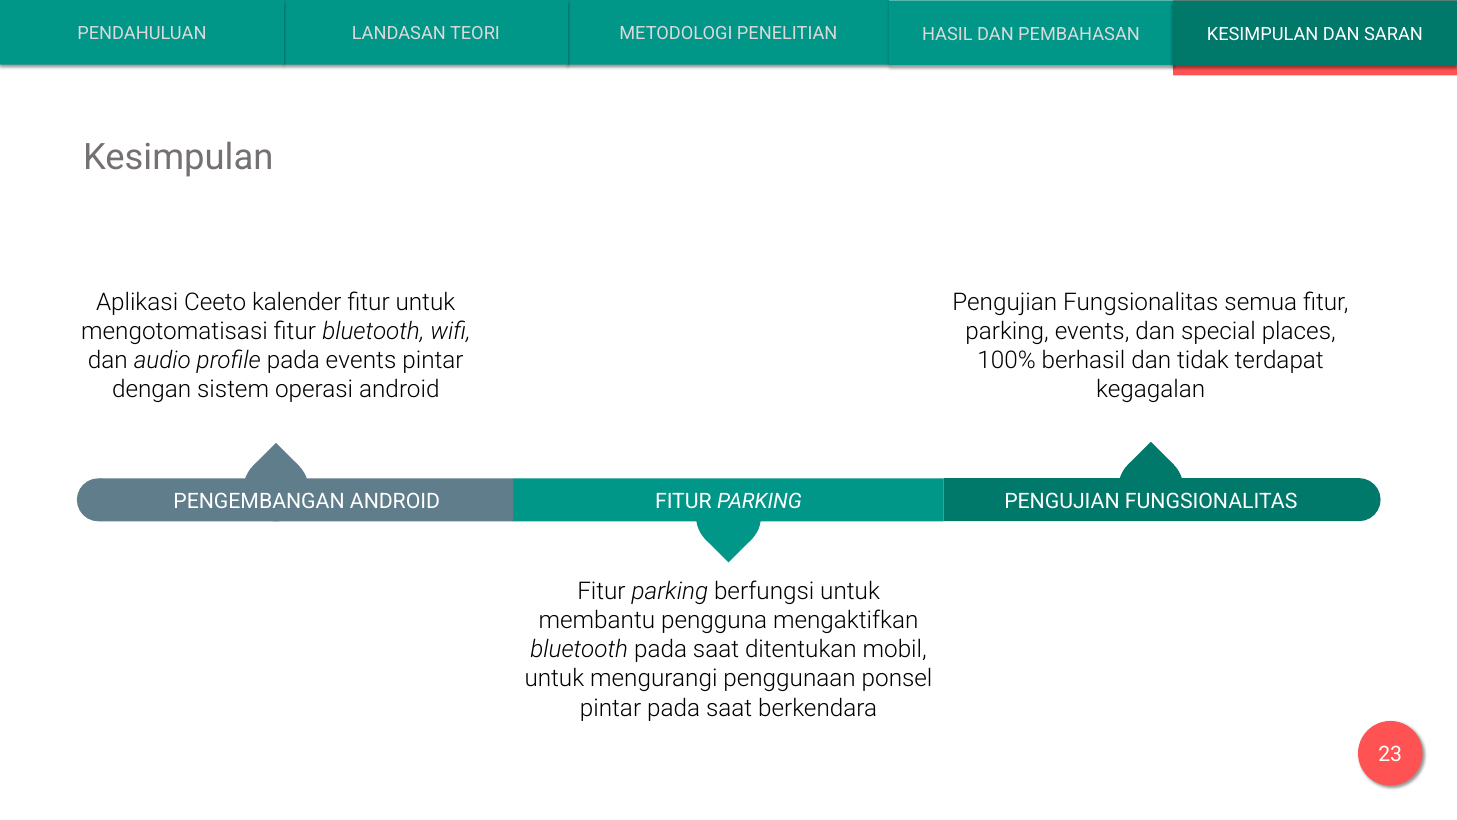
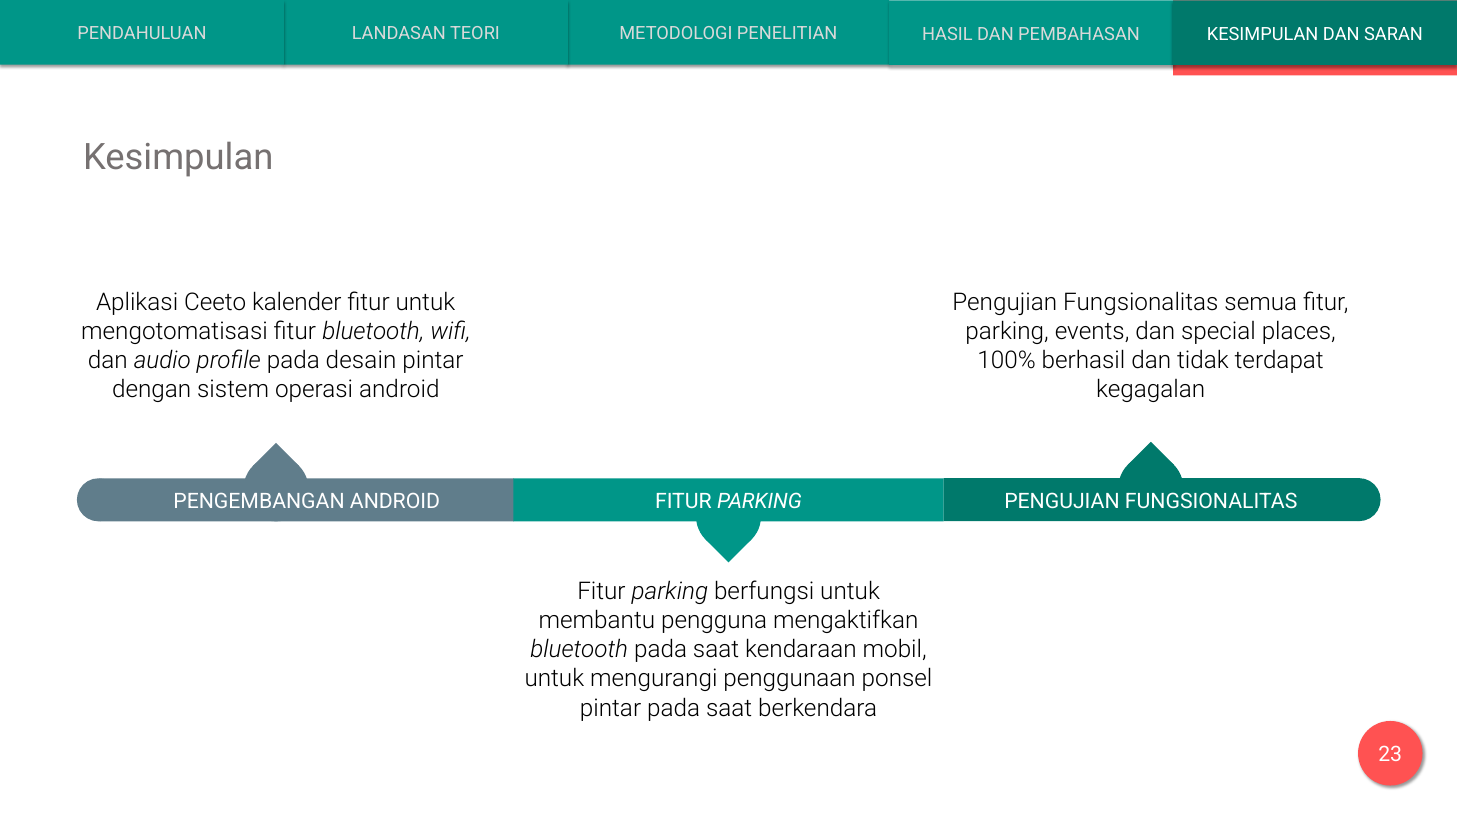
pada events: events -> desain
ditentukan: ditentukan -> kendaraan
